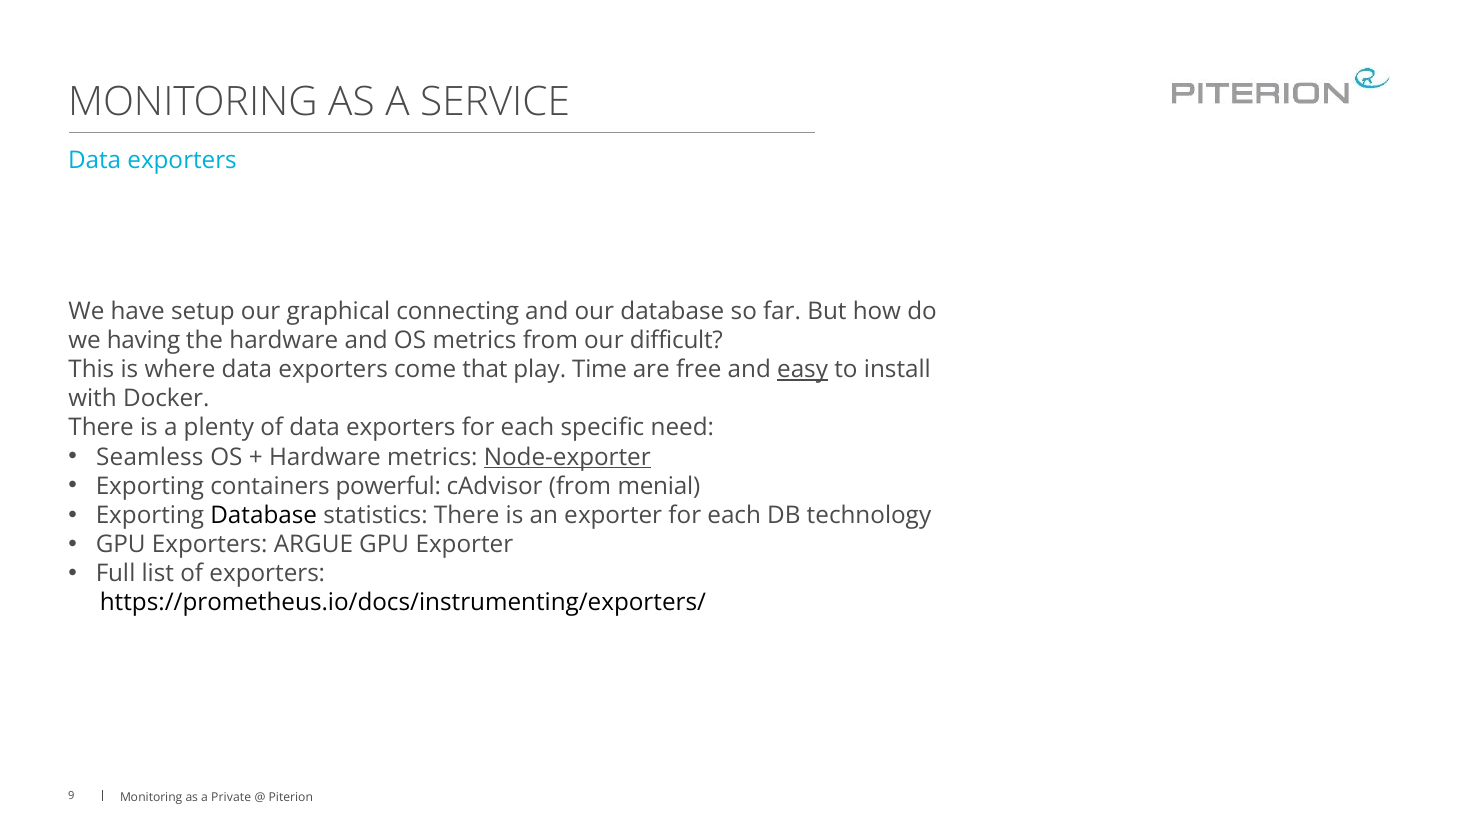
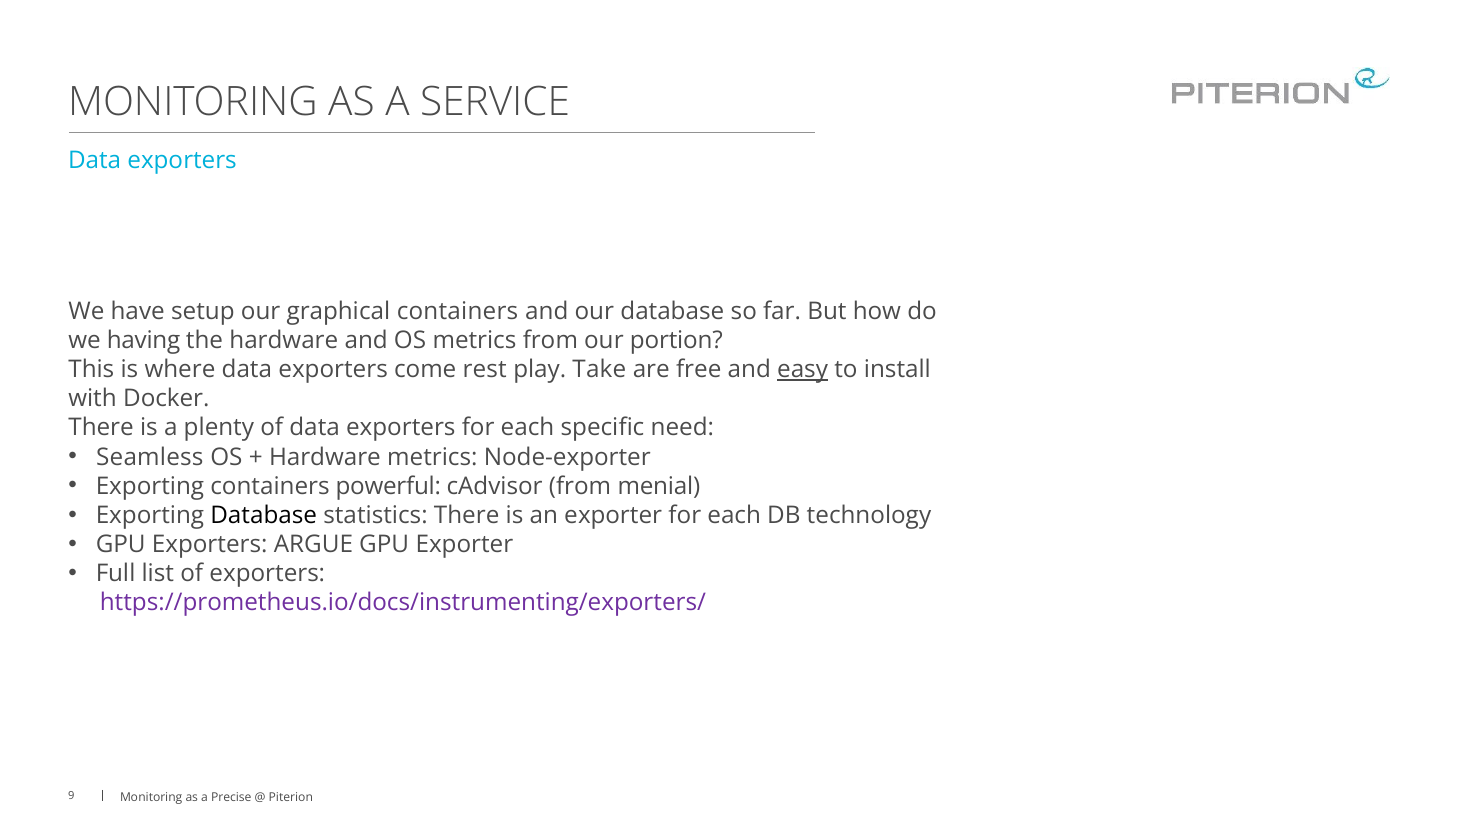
graphical connecting: connecting -> containers
difficult: difficult -> portion
that: that -> rest
Time: Time -> Take
Node-exporter underline: present -> none
https://prometheus.io/docs/instrumenting/exporters/ colour: black -> purple
Private: Private -> Precise
